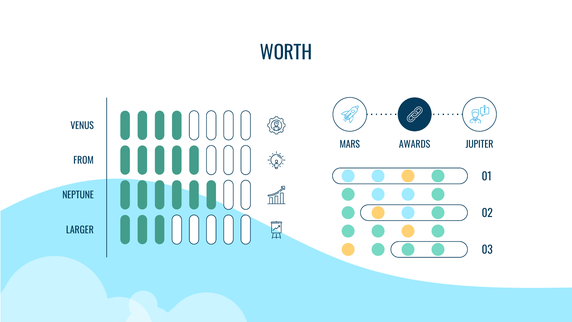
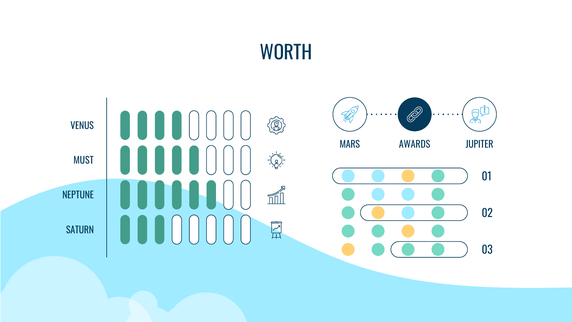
FROM: FROM -> MUST
LARGER: LARGER -> SATURN
